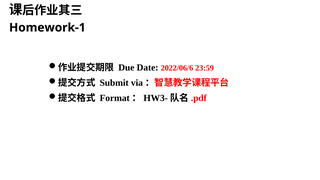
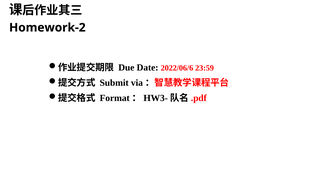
Homework-1: Homework-1 -> Homework-2
